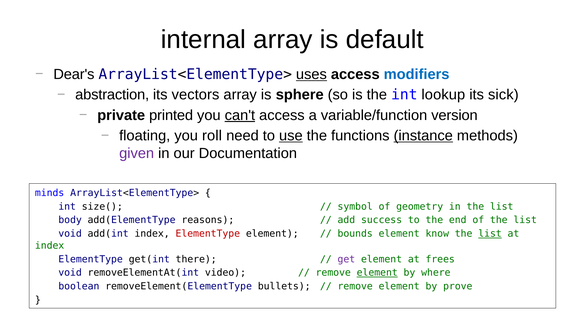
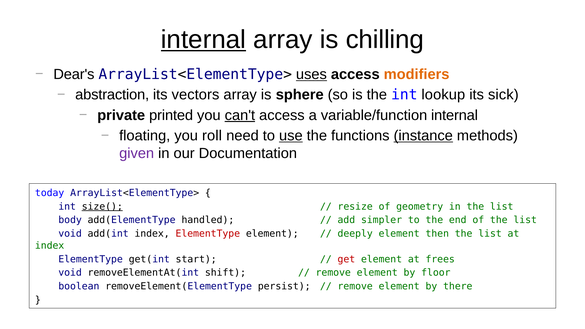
internal at (203, 39) underline: none -> present
default: default -> chilling
modifiers colour: blue -> orange
variable/function version: version -> internal
minds: minds -> today
size( underline: none -> present
symbol: symbol -> resize
reasons: reasons -> handled
success: success -> simpler
bounds: bounds -> deeply
know: know -> then
list at (490, 234) underline: present -> none
there: there -> start
get colour: purple -> red
video: video -> shift
element at (377, 273) underline: present -> none
where: where -> floor
bullets: bullets -> persist
prove: prove -> there
